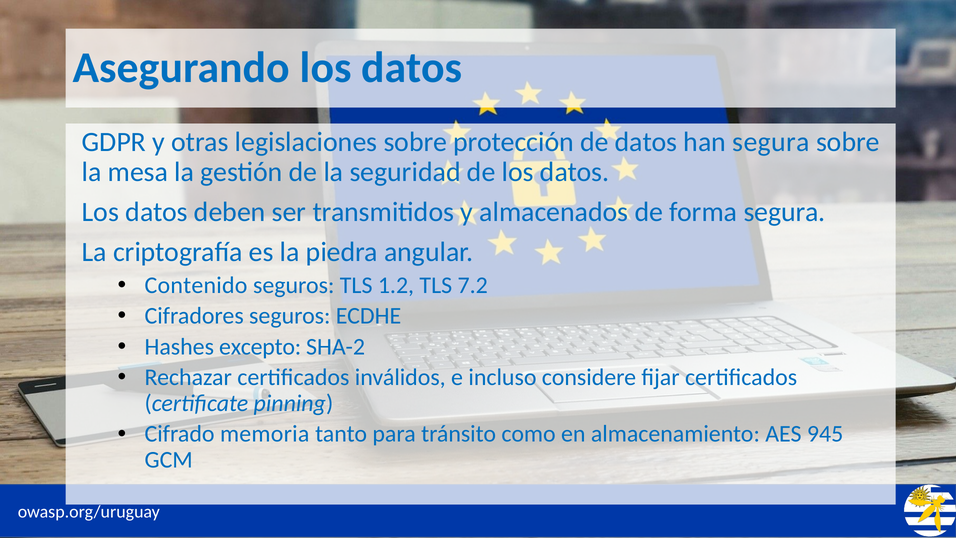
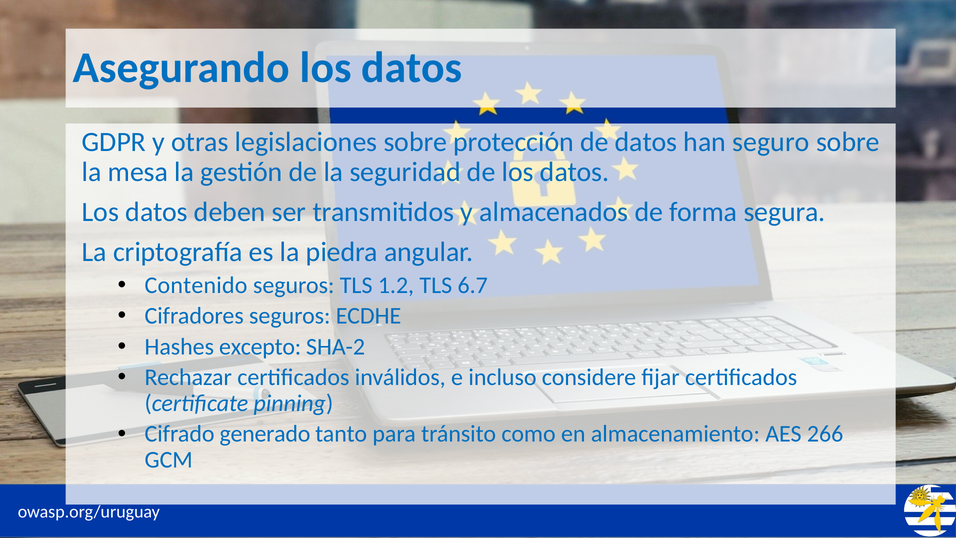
han segura: segura -> seguro
7.2: 7.2 -> 6.7
memoria: memoria -> generado
945: 945 -> 266
